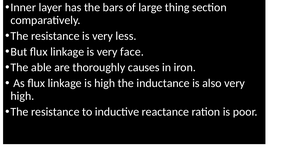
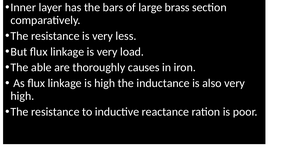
thing: thing -> brass
face: face -> load
